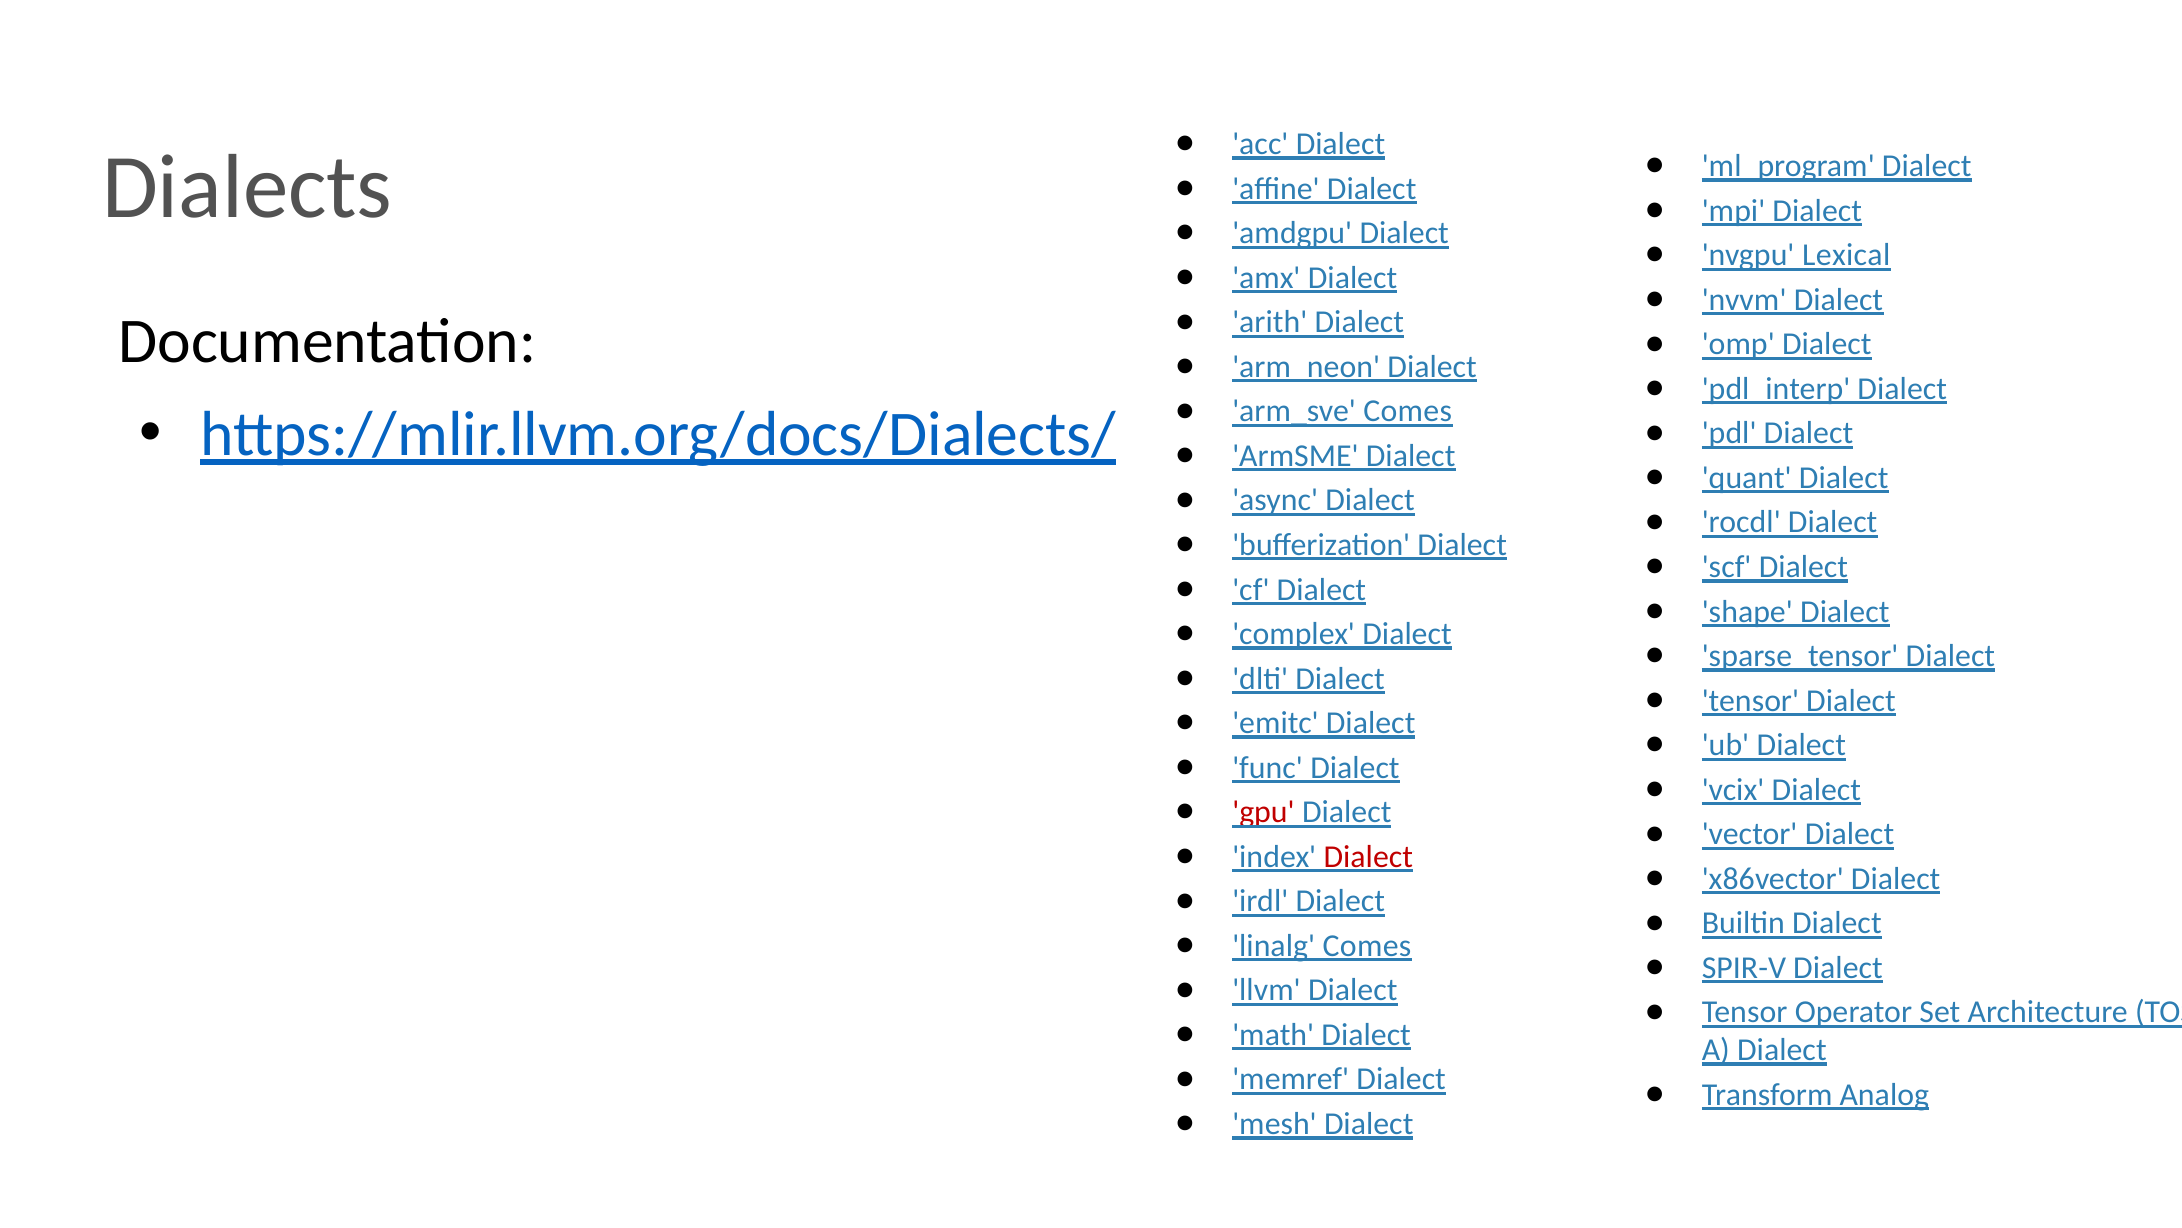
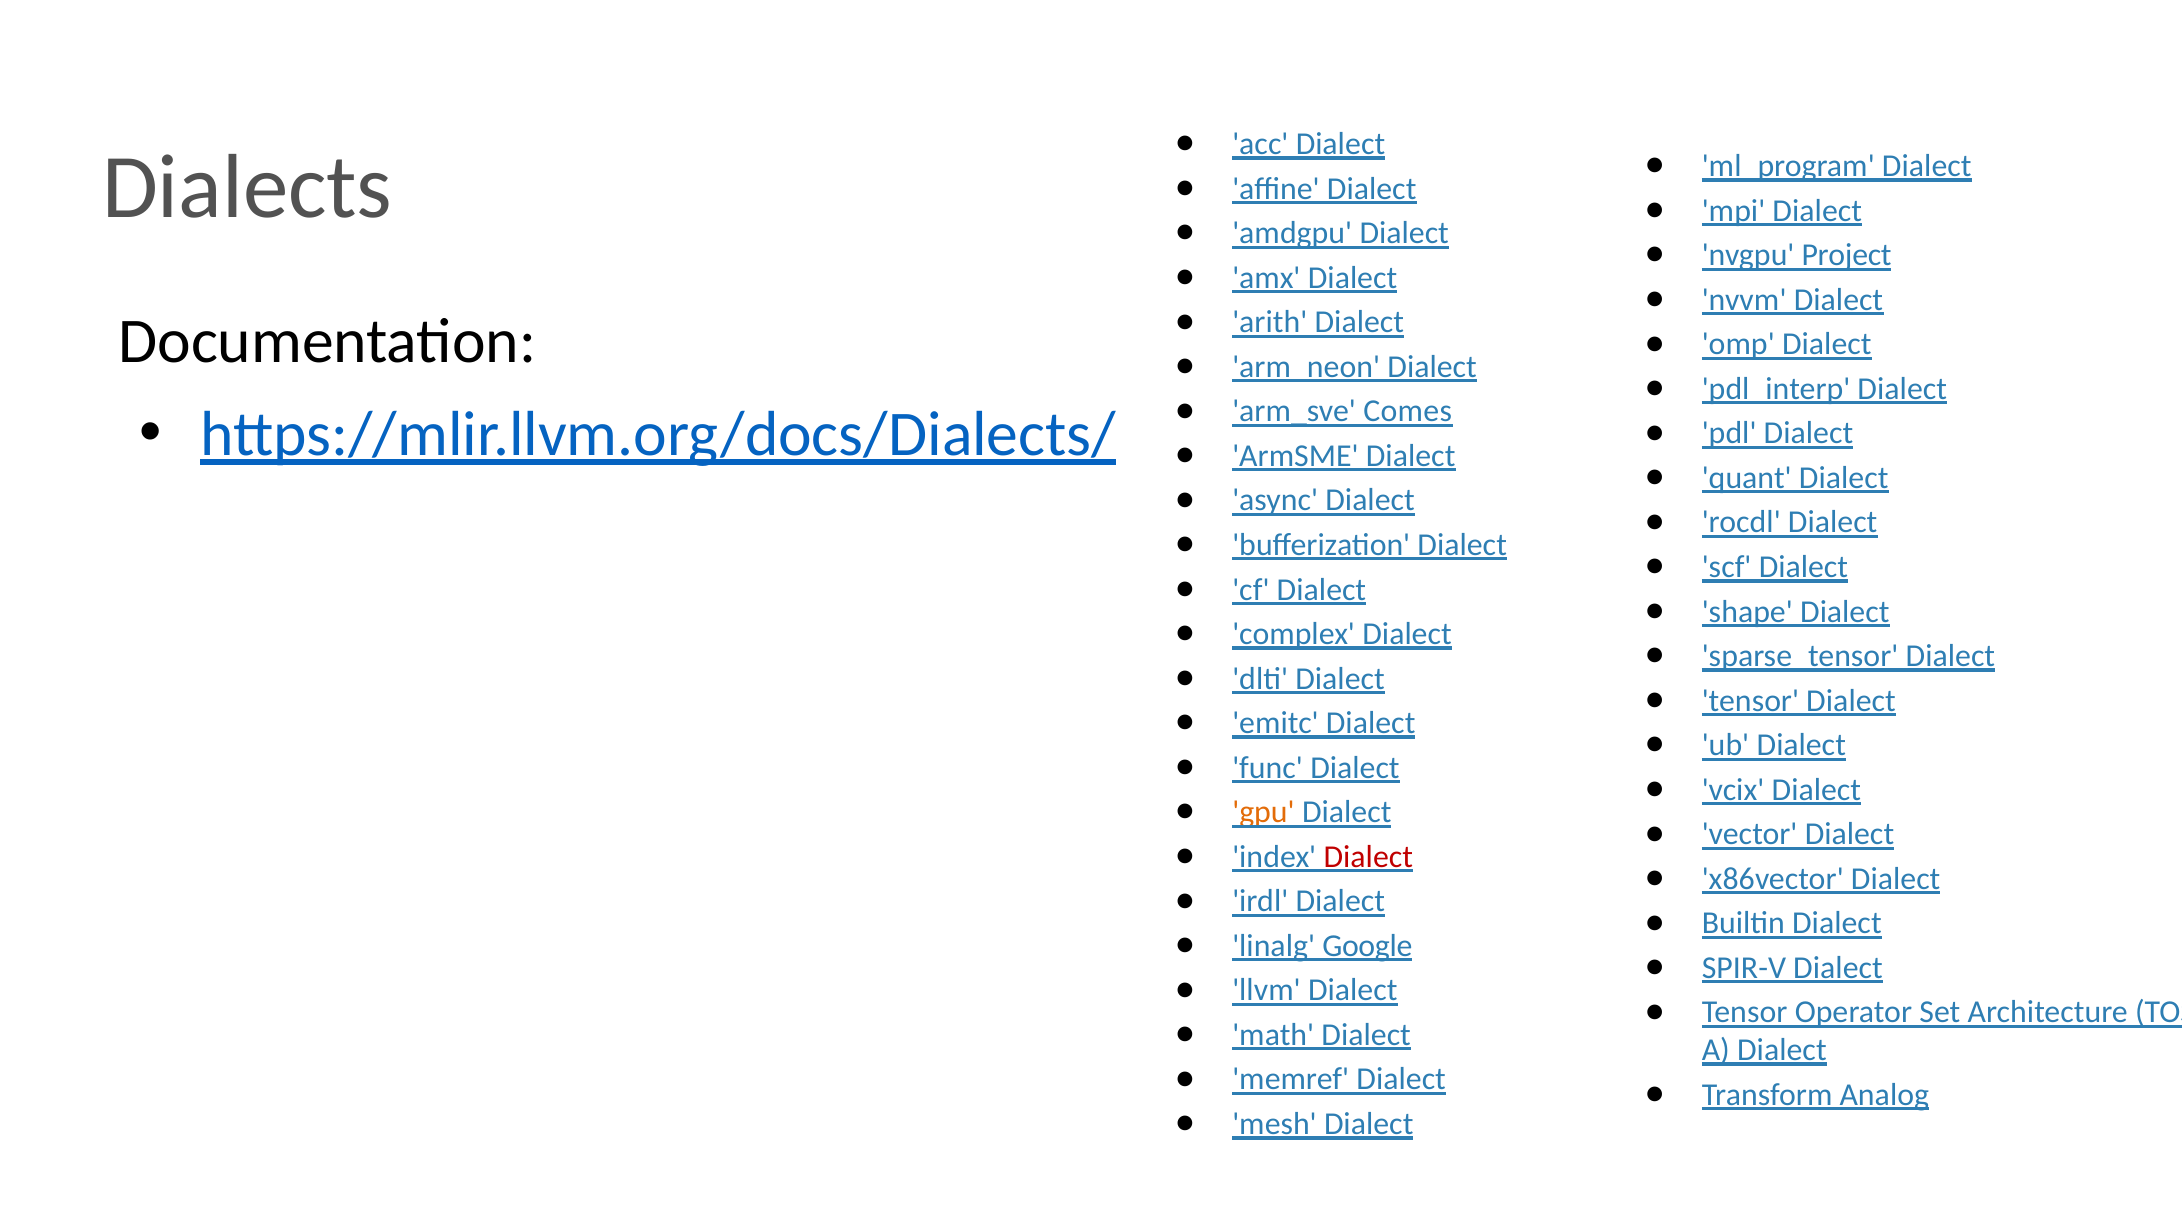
Lexical: Lexical -> Project
gpu colour: red -> orange
linalg Comes: Comes -> Google
